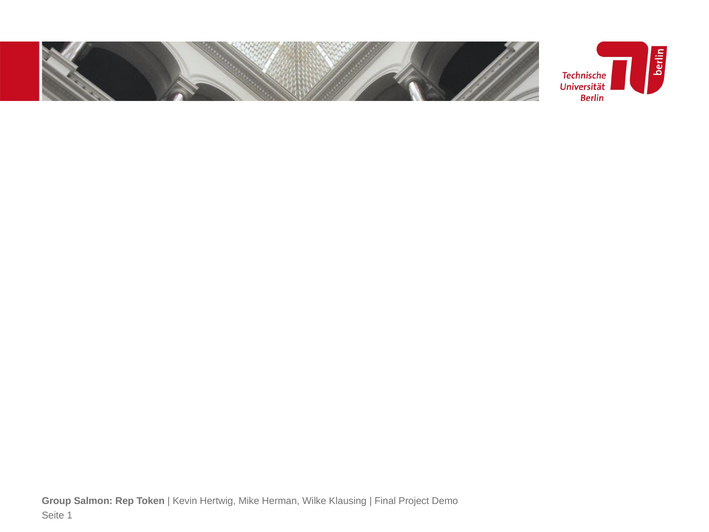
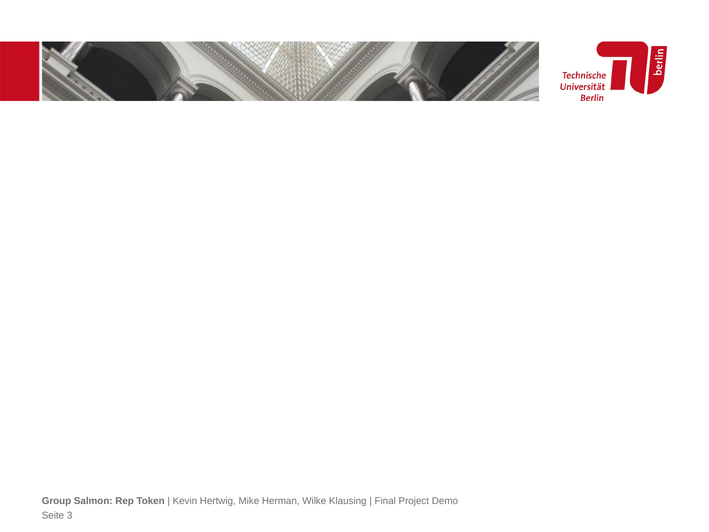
1: 1 -> 3
